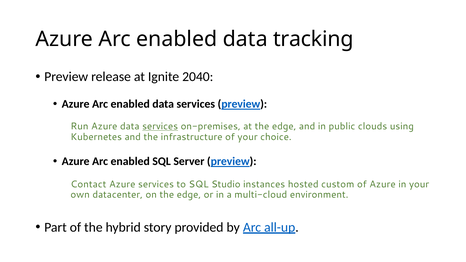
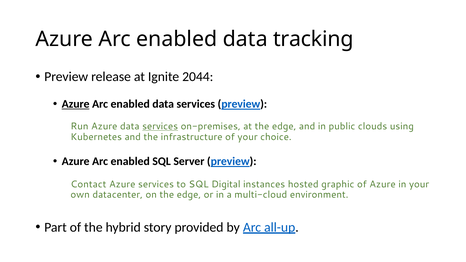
2040: 2040 -> 2044
Azure at (76, 104) underline: none -> present
Studio: Studio -> Digital
custom: custom -> graphic
